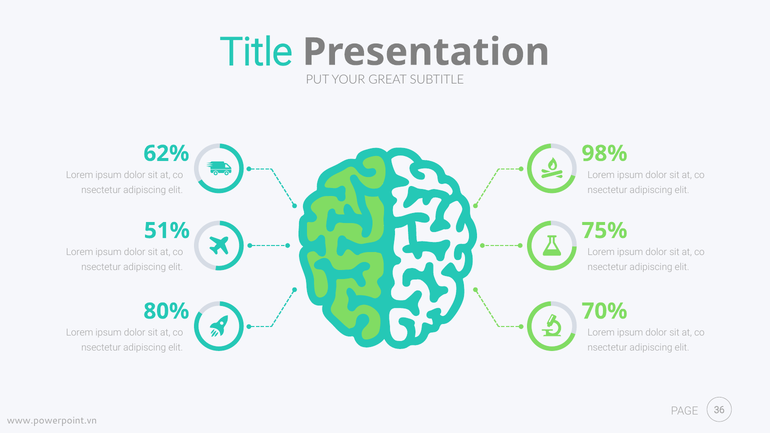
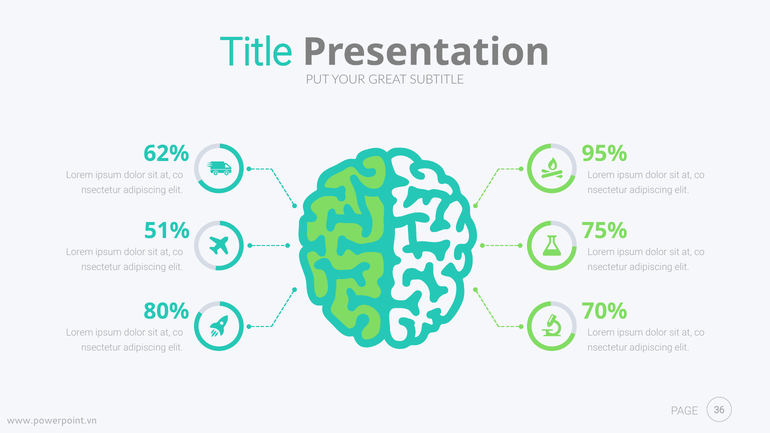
98%: 98% -> 95%
